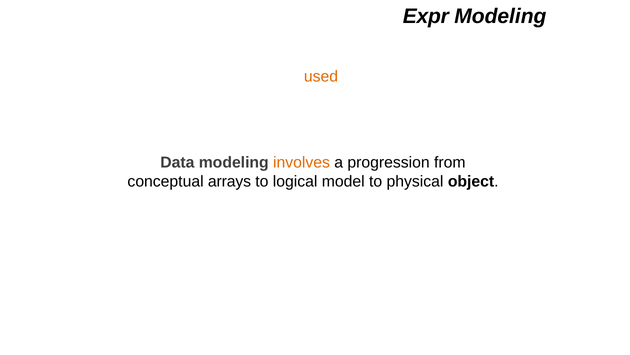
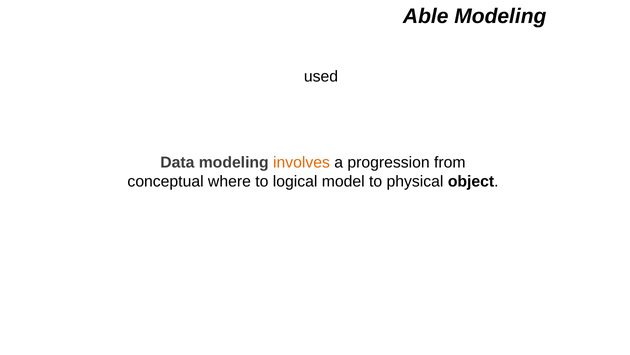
Expr: Expr -> Able
used colour: orange -> black
arrays: arrays -> where
